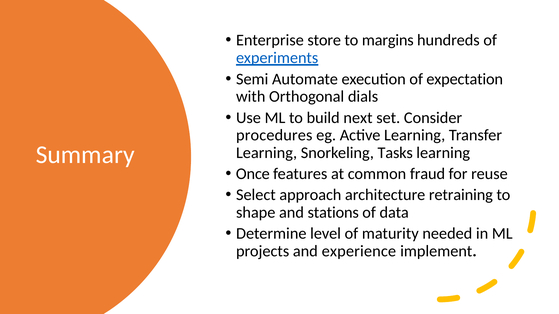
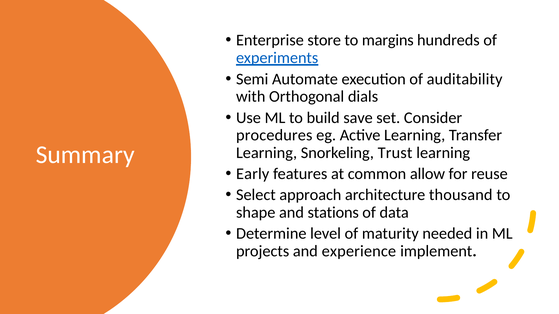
expectation: expectation -> auditability
next: next -> save
Tasks: Tasks -> Trust
Once: Once -> Early
fraud: fraud -> allow
retraining: retraining -> thousand
